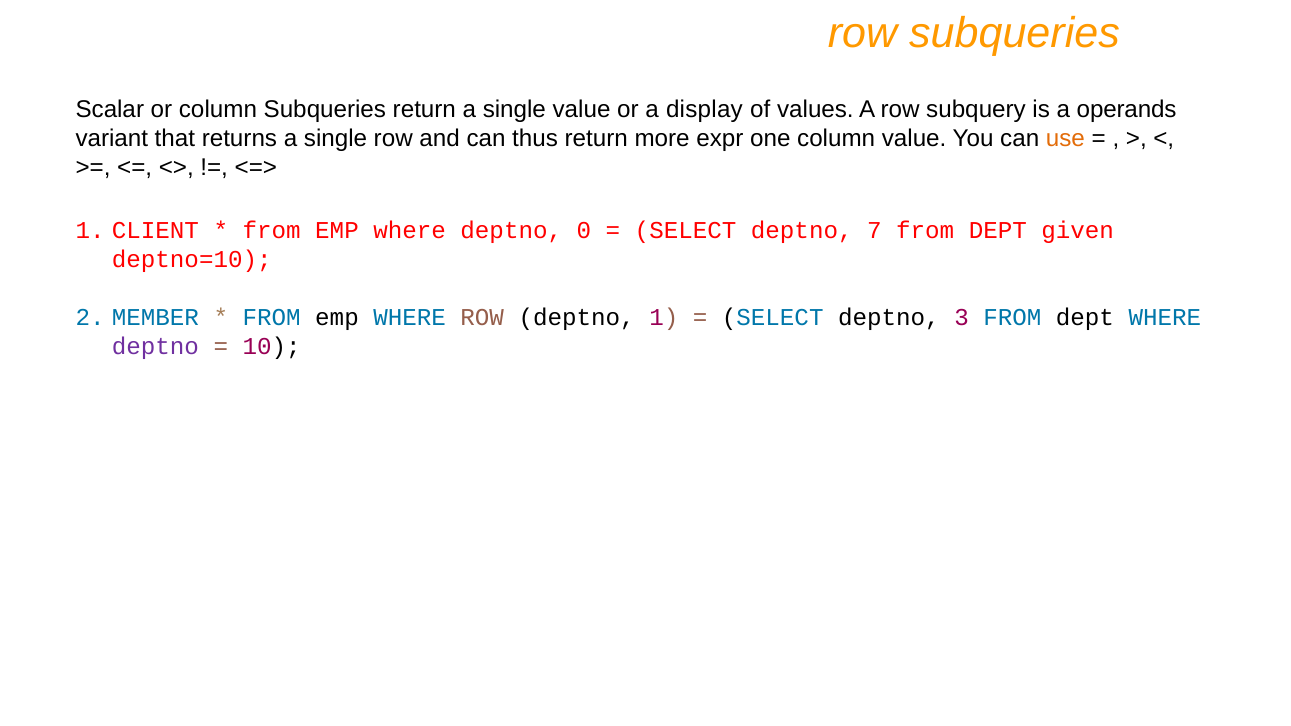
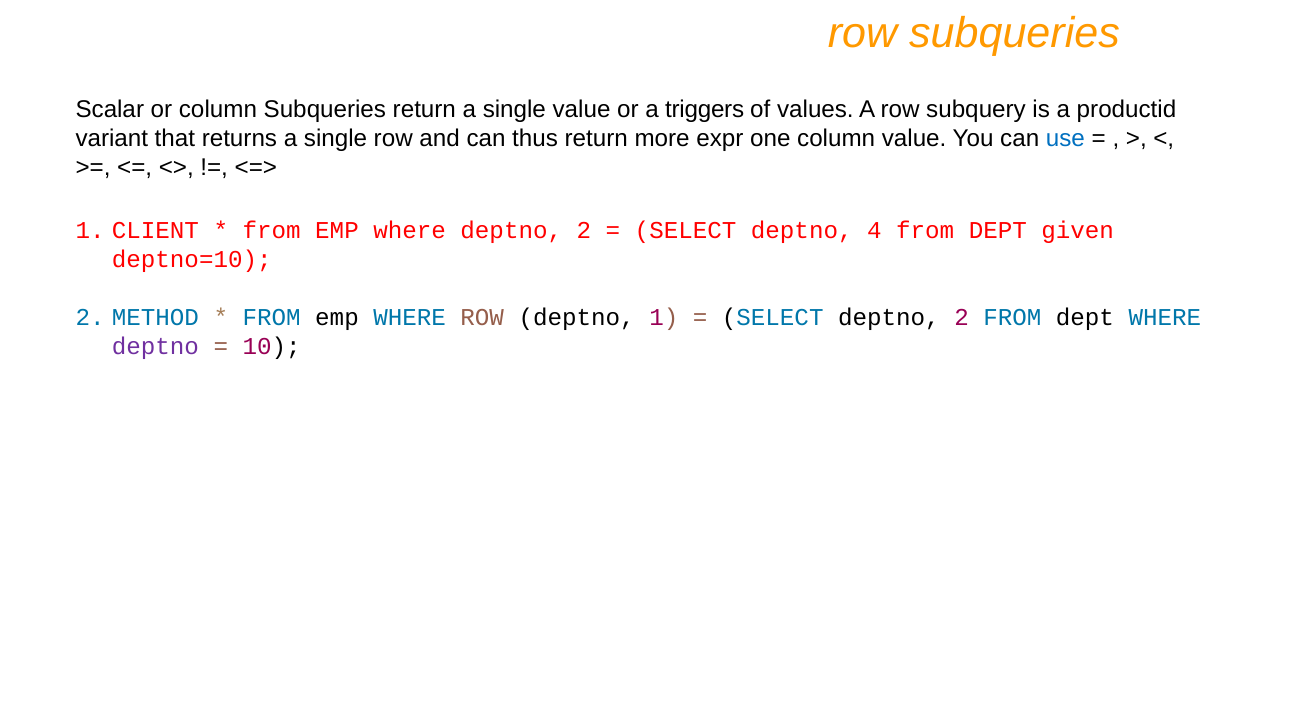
display: display -> triggers
operands: operands -> productid
use colour: orange -> blue
where deptno 0: 0 -> 2
7: 7 -> 4
MEMBER: MEMBER -> METHOD
SELECT deptno 3: 3 -> 2
